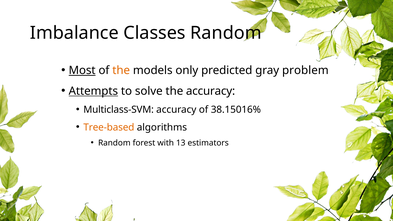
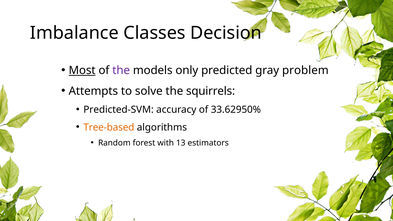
Classes Random: Random -> Decision
the at (121, 70) colour: orange -> purple
Attempts underline: present -> none
the accuracy: accuracy -> squirrels
Multiclass-SVM: Multiclass-SVM -> Predicted-SVM
38.15016%: 38.15016% -> 33.62950%
